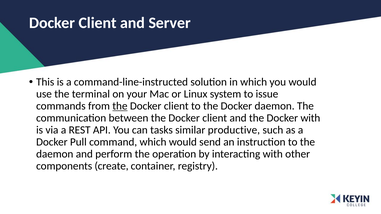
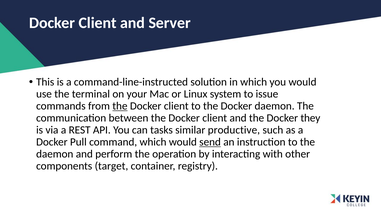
Docker with: with -> they
send underline: none -> present
create: create -> target
